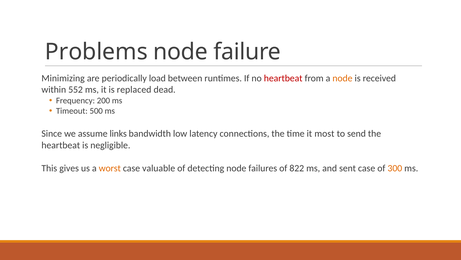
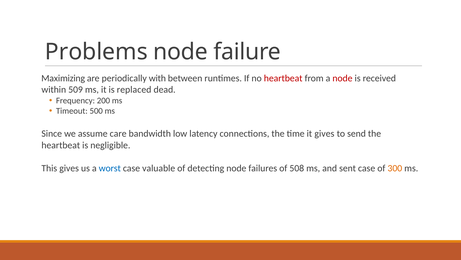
Minimizing: Minimizing -> Maximizing
load: load -> with
node at (342, 78) colour: orange -> red
552: 552 -> 509
links: links -> care
it most: most -> gives
worst colour: orange -> blue
822: 822 -> 508
